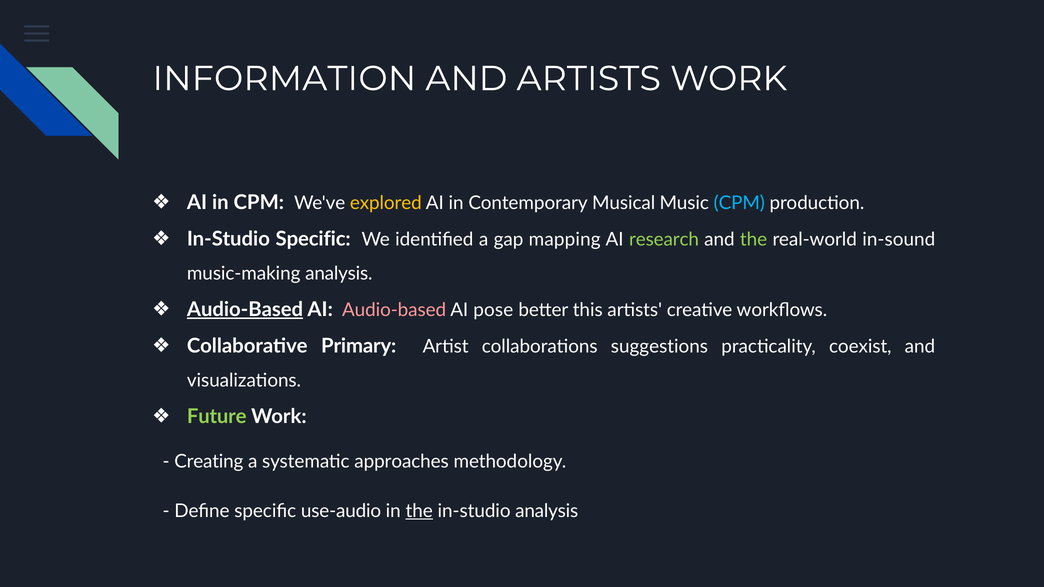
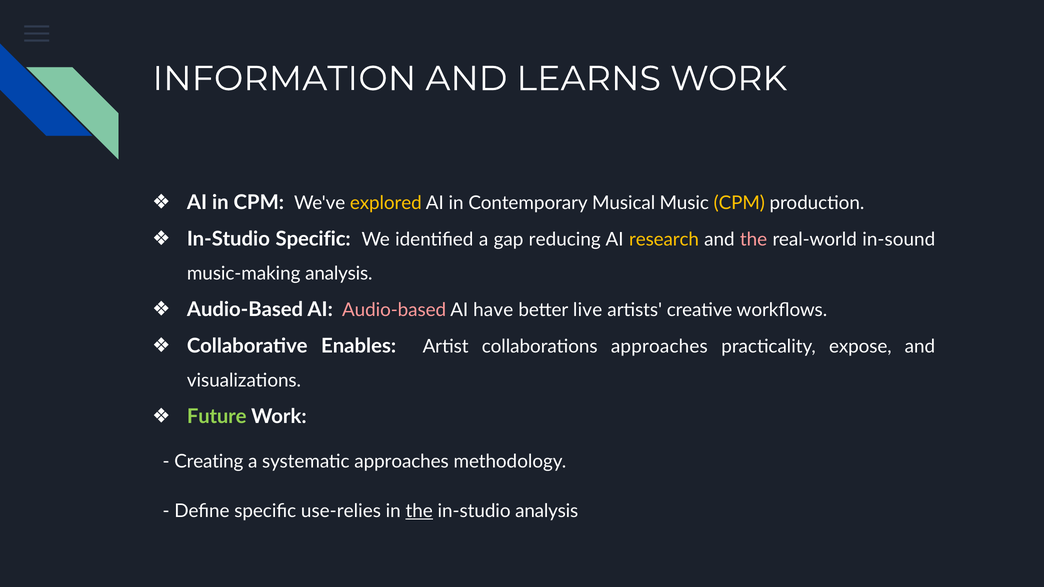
AND ARTISTS: ARTISTS -> LEARNS
CPM at (739, 203) colour: light blue -> yellow
mapping: mapping -> reducing
research colour: light green -> yellow
the at (754, 240) colour: light green -> pink
Audio-Based at (245, 310) underline: present -> none
pose: pose -> have
this: this -> live
Primary: Primary -> Enables
collaborations suggestions: suggestions -> approaches
coexist: coexist -> expose
use-audio: use-audio -> use-relies
